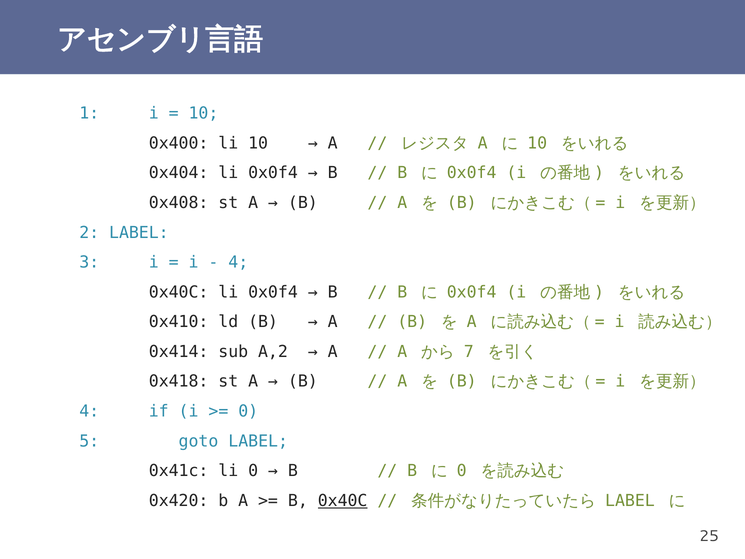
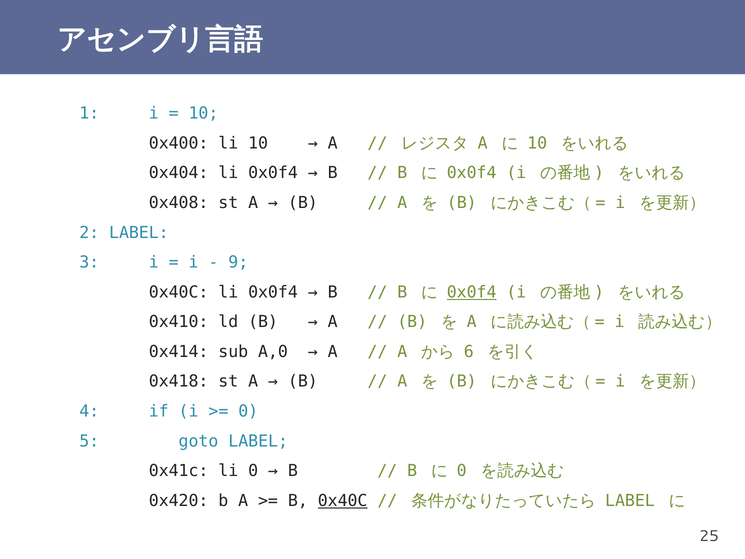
4 at (238, 262): 4 -> 9
0x0f4 at (472, 292) underline: none -> present
A,2: A,2 -> A,0
7: 7 -> 6
